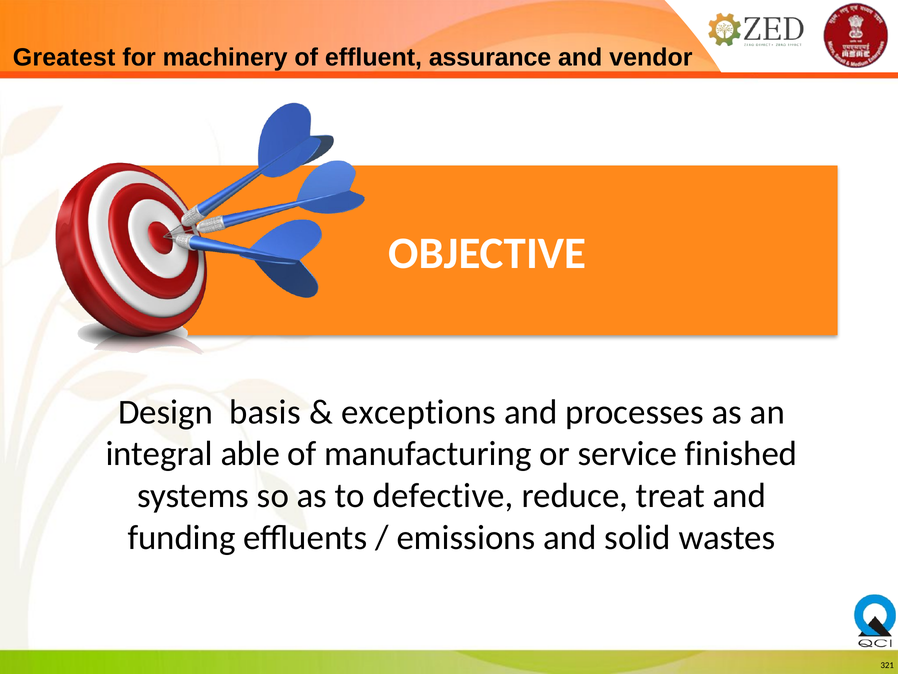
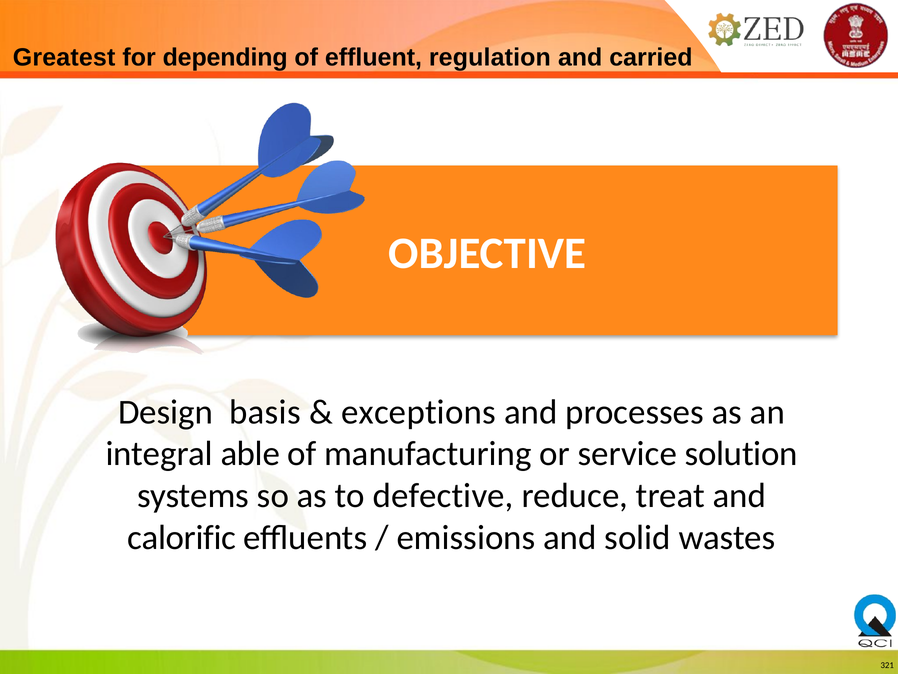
machinery: machinery -> depending
assurance: assurance -> regulation
vendor: vendor -> carried
finished: finished -> solution
funding: funding -> calorific
